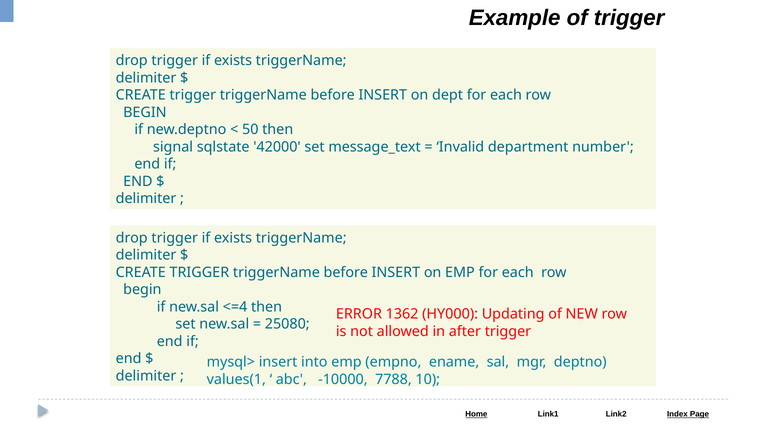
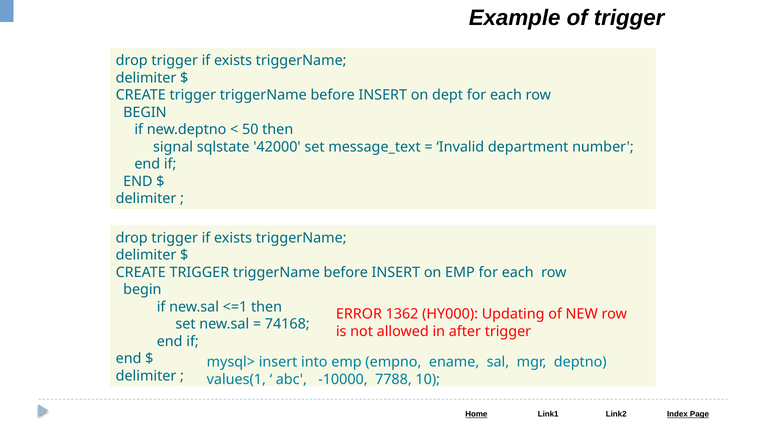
<=4: <=4 -> <=1
25080: 25080 -> 74168
